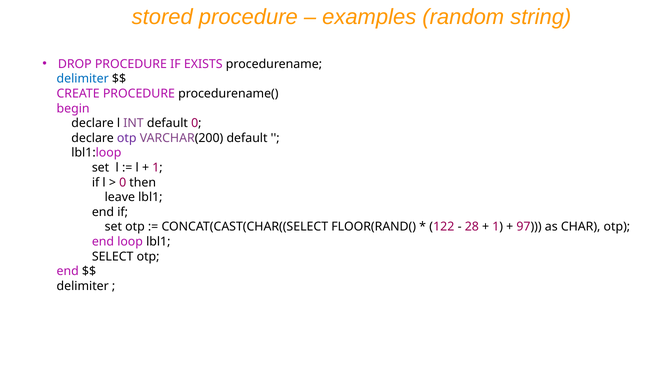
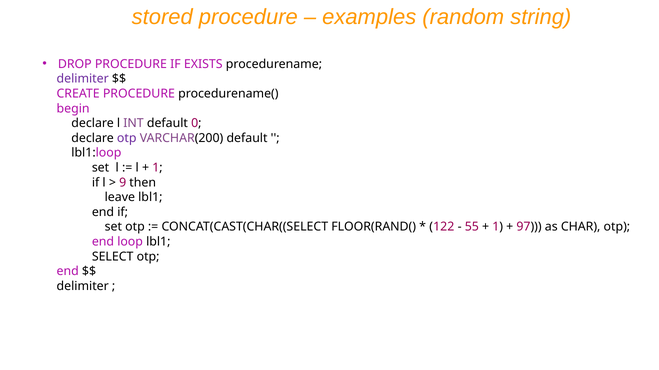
delimiter at (83, 79) colour: blue -> purple
0 at (123, 183): 0 -> 9
28: 28 -> 55
